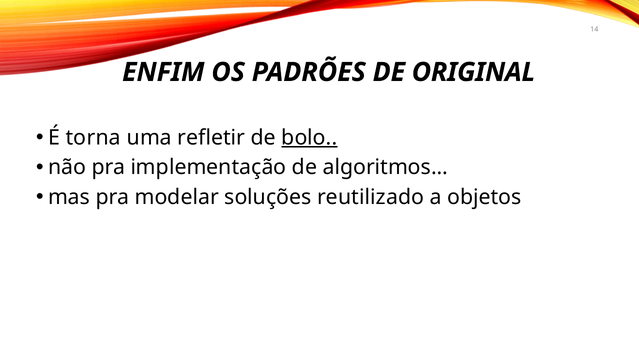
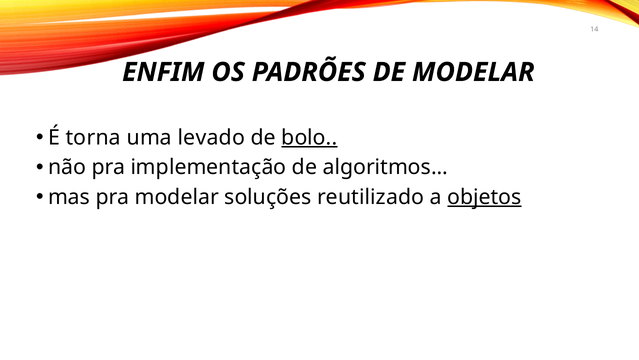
DE ORIGINAL: ORIGINAL -> MODELAR
refletir: refletir -> levado
objetos underline: none -> present
